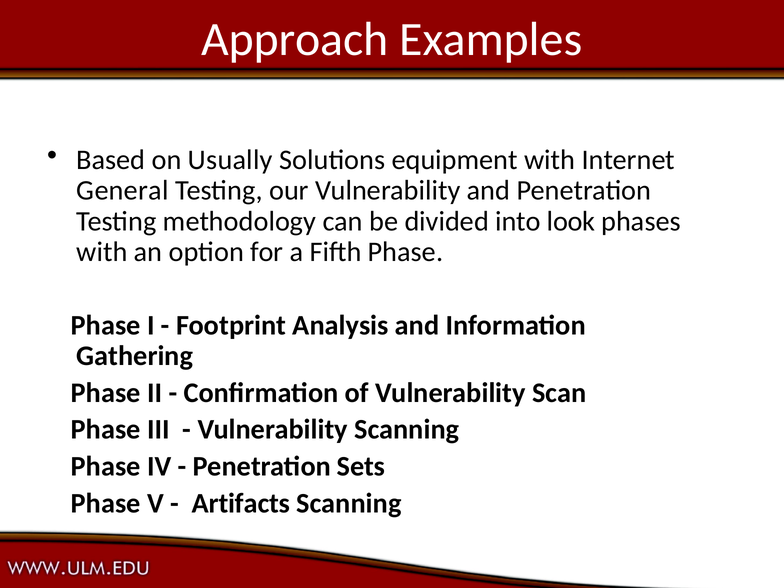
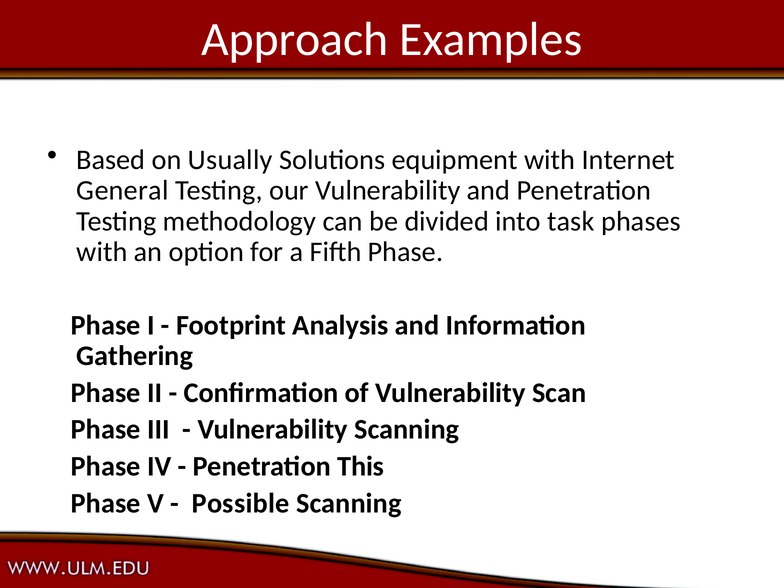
look: look -> task
Sets: Sets -> This
Artifacts: Artifacts -> Possible
